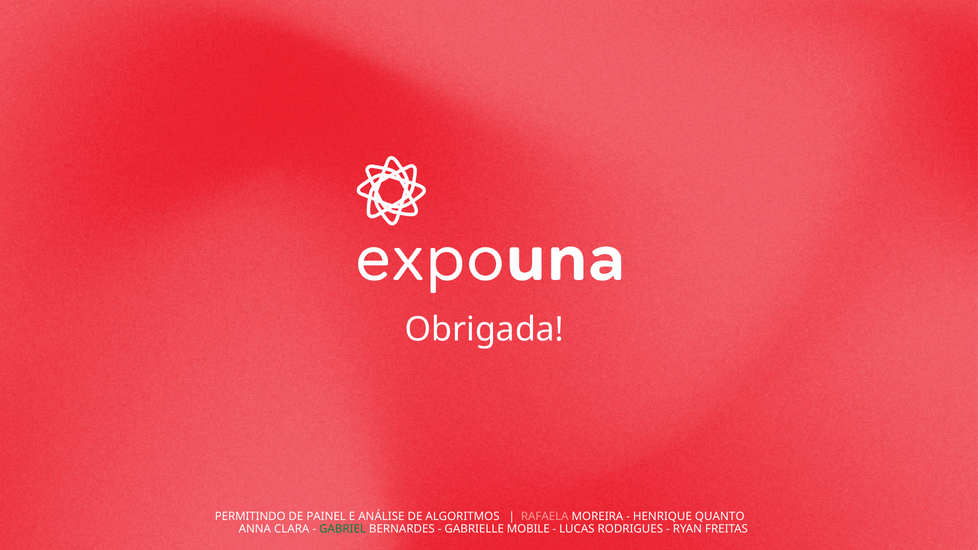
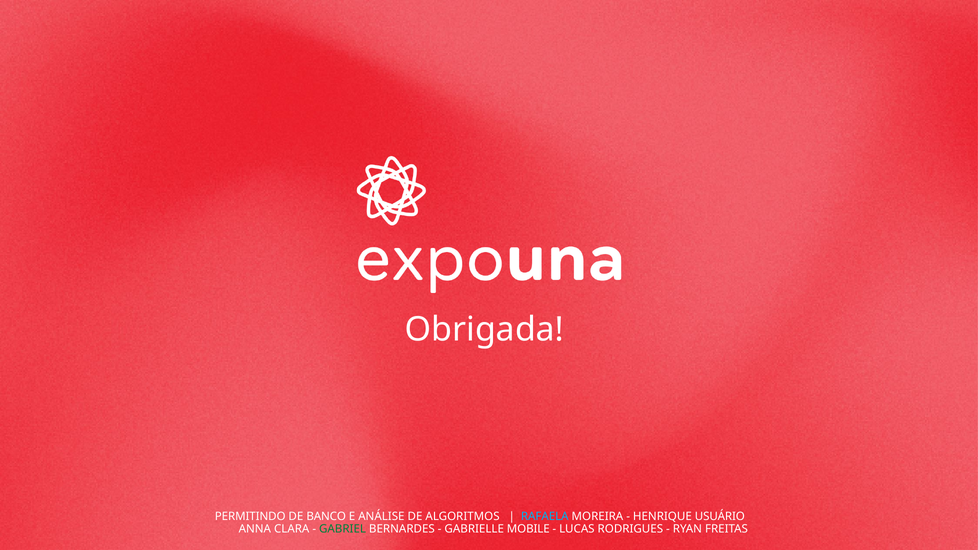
PAINEL: PAINEL -> BANCO
RAFAELA colour: pink -> light blue
QUANTO: QUANTO -> USUÁRIO
